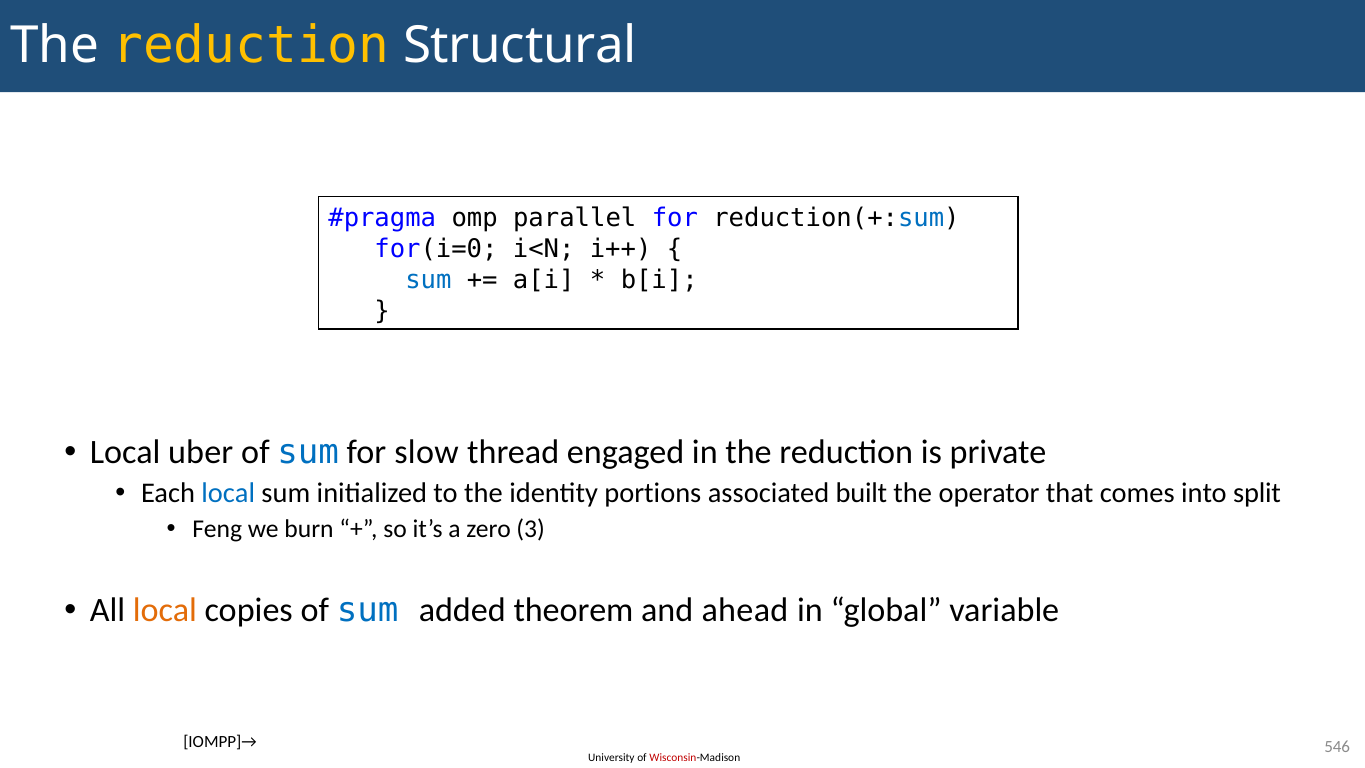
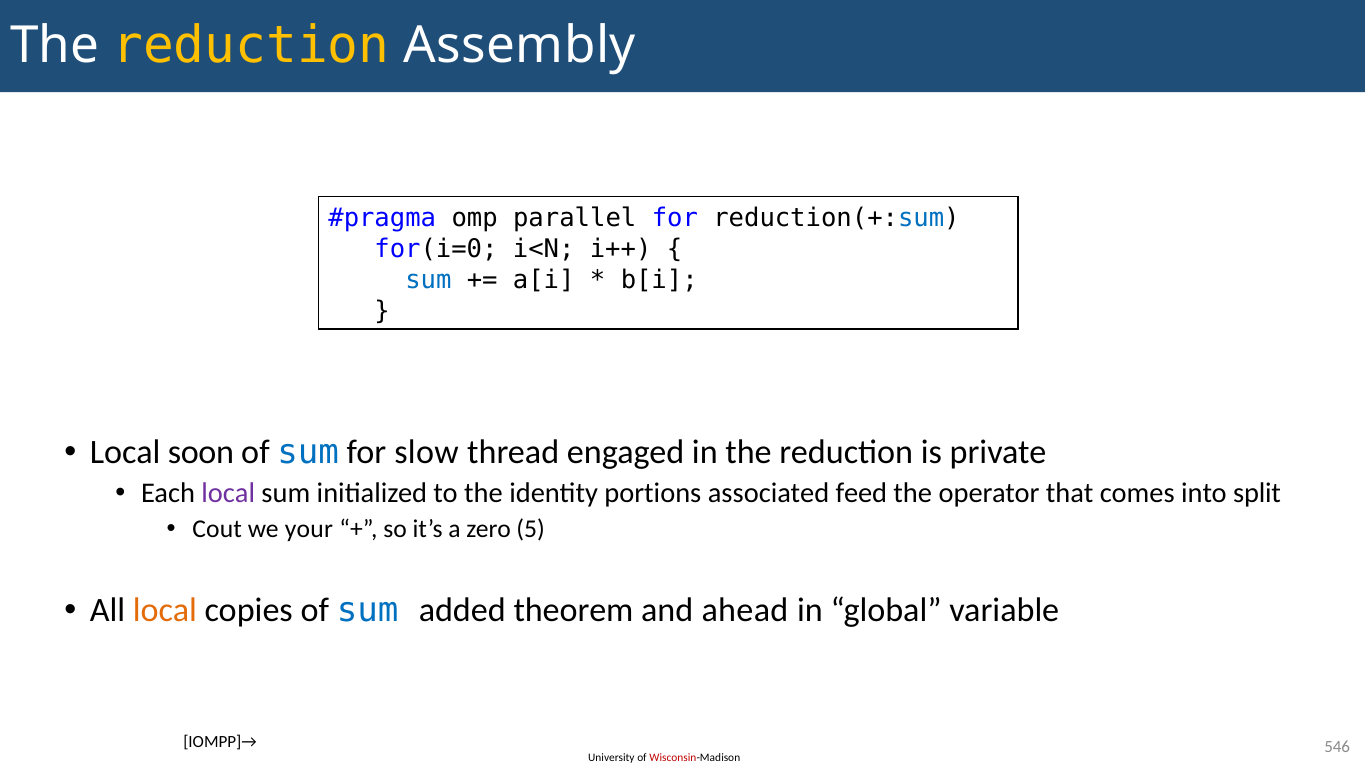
Structural: Structural -> Assembly
uber: uber -> soon
local at (228, 493) colour: blue -> purple
built: built -> feed
Feng: Feng -> Cout
burn: burn -> your
3: 3 -> 5
